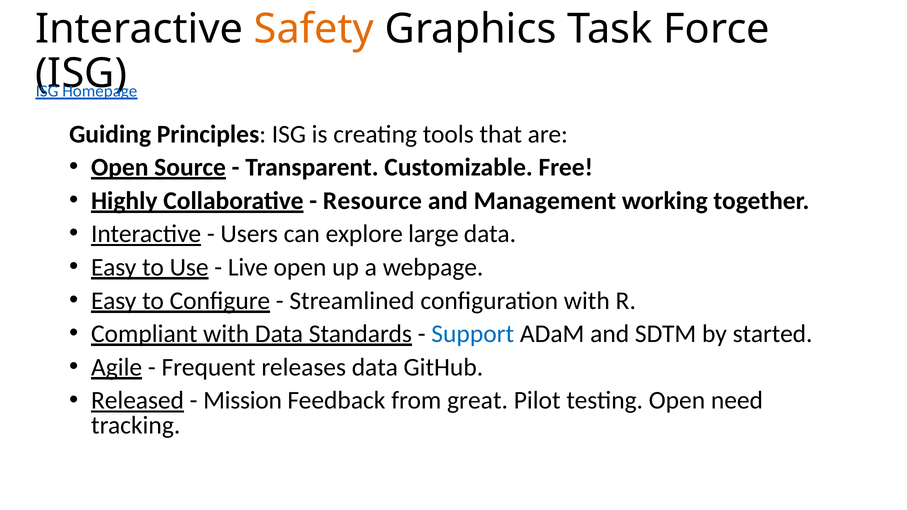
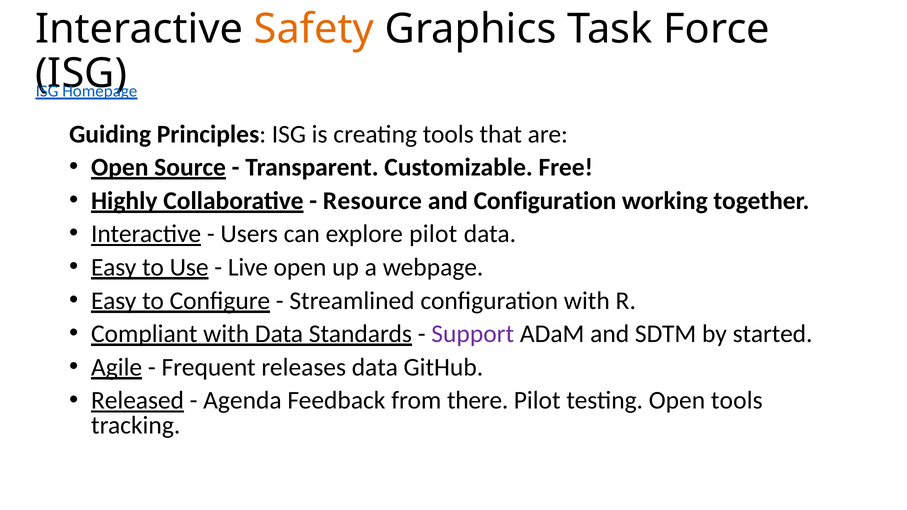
and Management: Management -> Configuration
explore large: large -> pilot
Support colour: blue -> purple
Mission: Mission -> Agenda
great: great -> there
Open need: need -> tools
